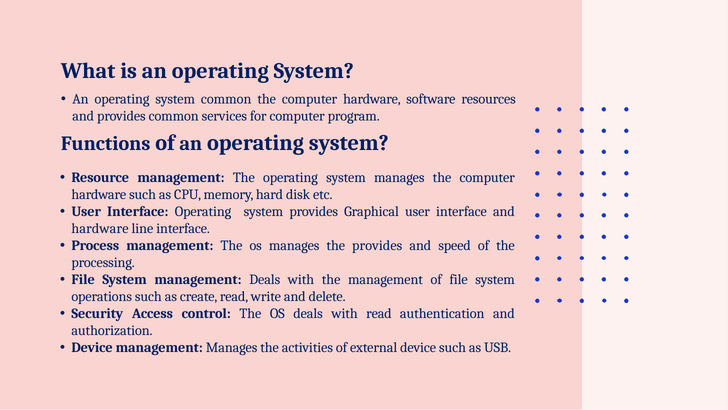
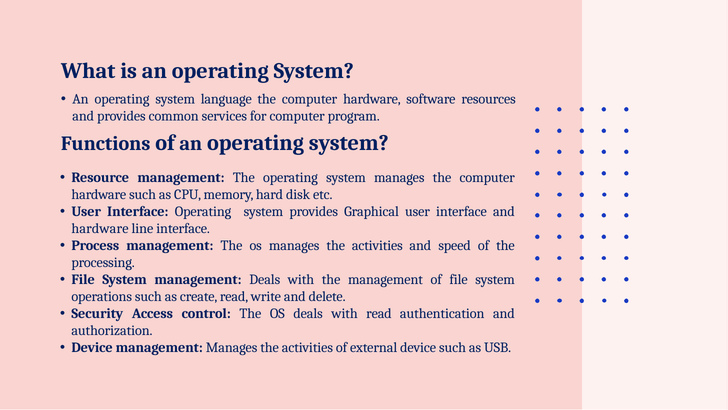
system common: common -> language
os manages the provides: provides -> activities
